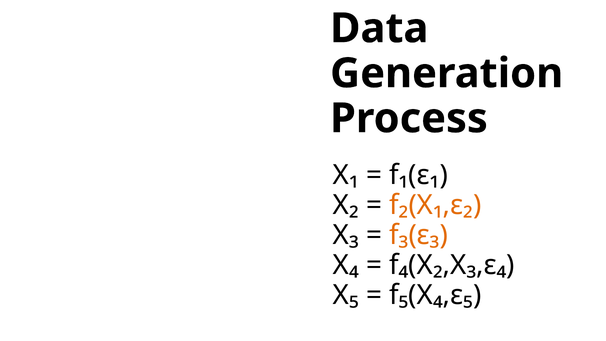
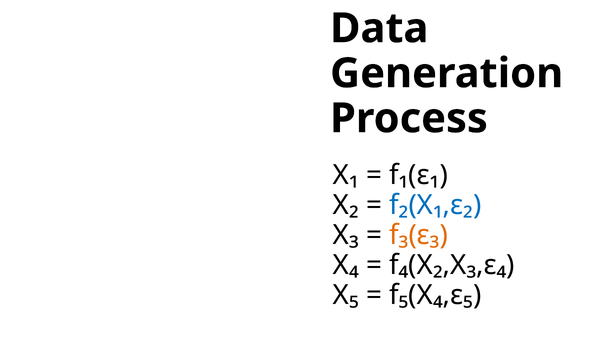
f₂(X₁,ε₂ colour: orange -> blue
